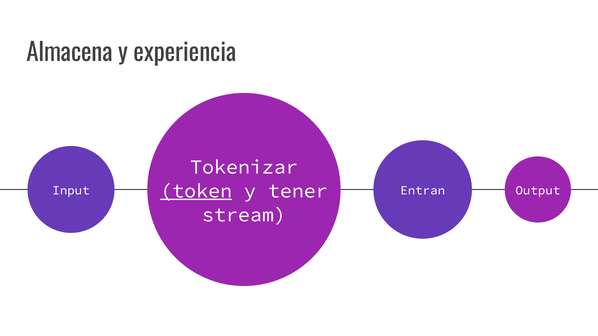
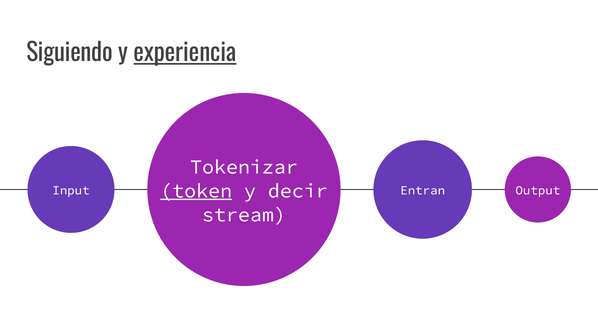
Almacena: Almacena -> Siguiendo
experiencia underline: none -> present
tener: tener -> decir
